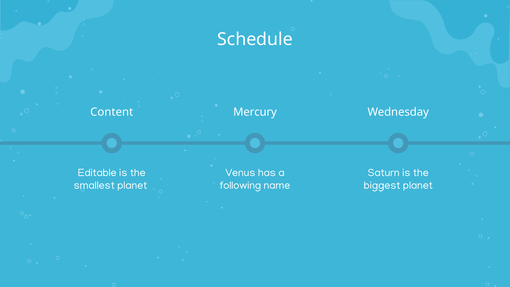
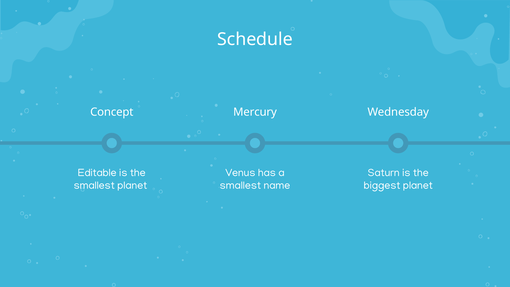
Content: Content -> Concept
following at (240, 185): following -> smallest
